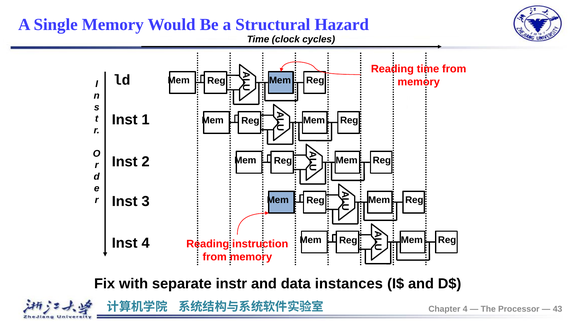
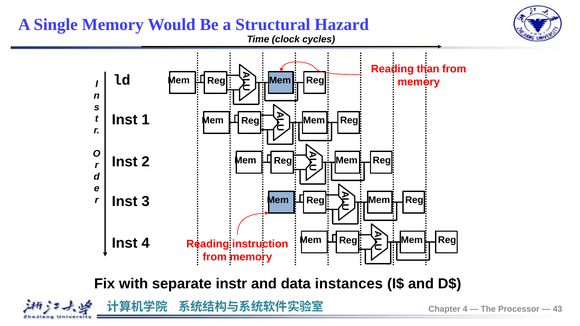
Reading time: time -> than
